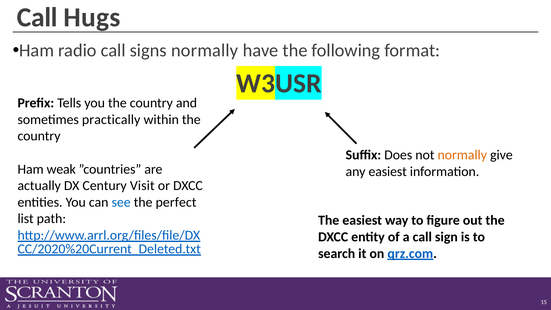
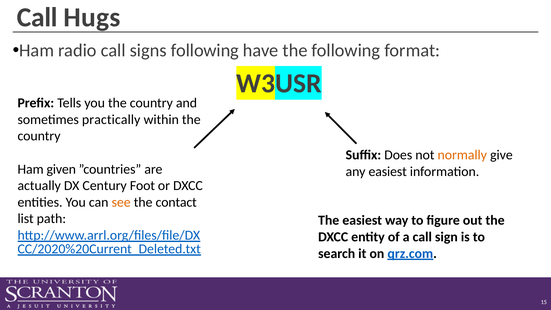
signs normally: normally -> following
weak: weak -> given
Visit: Visit -> Foot
see colour: blue -> orange
perfect: perfect -> contact
